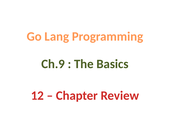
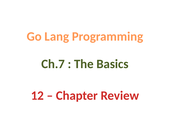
Ch.9: Ch.9 -> Ch.7
